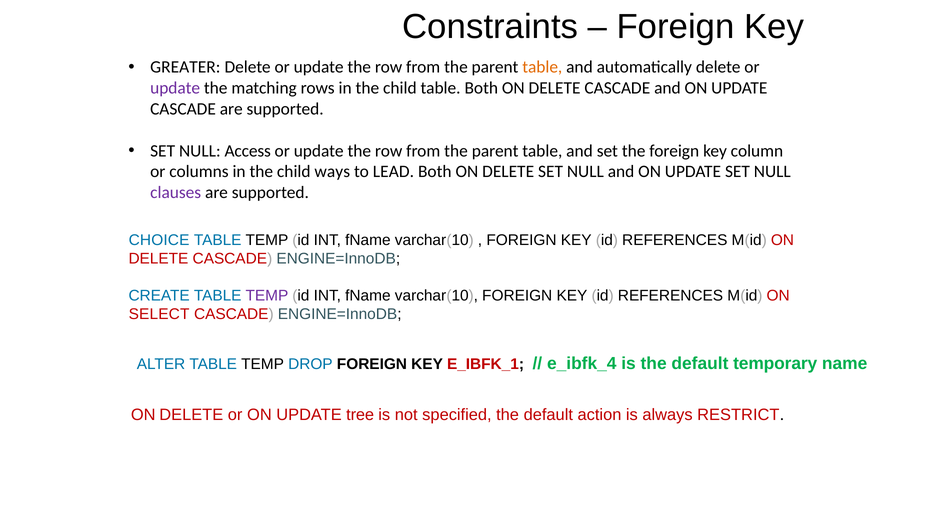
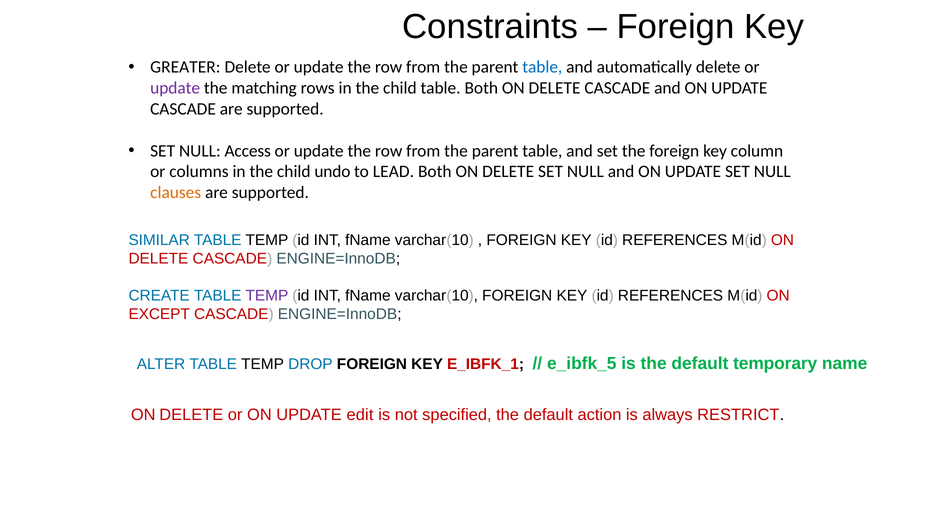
table at (542, 67) colour: orange -> blue
ways: ways -> undo
clauses colour: purple -> orange
CHOICE: CHOICE -> SIMILAR
SELECT: SELECT -> EXCEPT
e_ibfk_4: e_ibfk_4 -> e_ibfk_5
tree: tree -> edit
